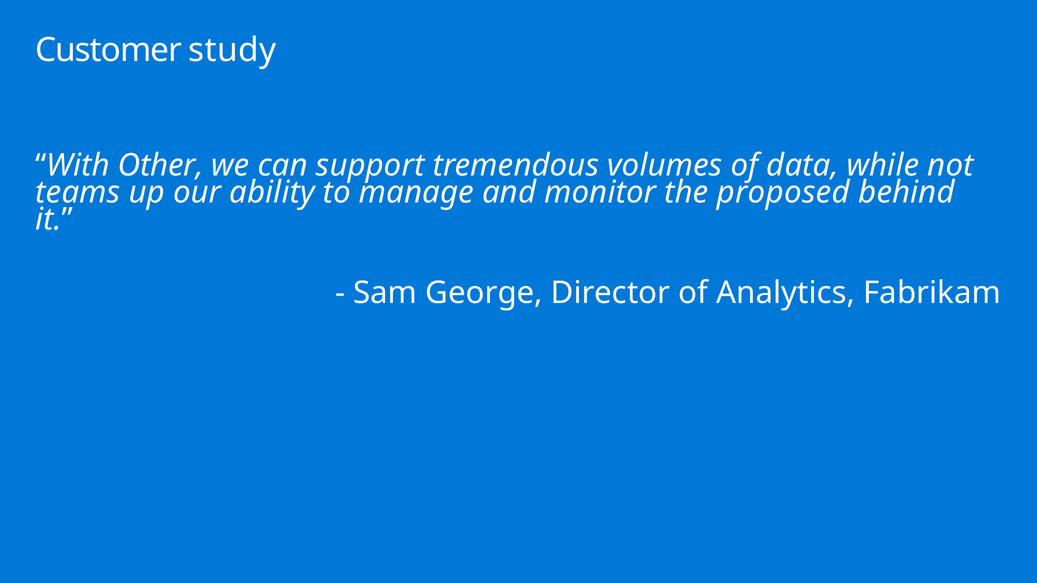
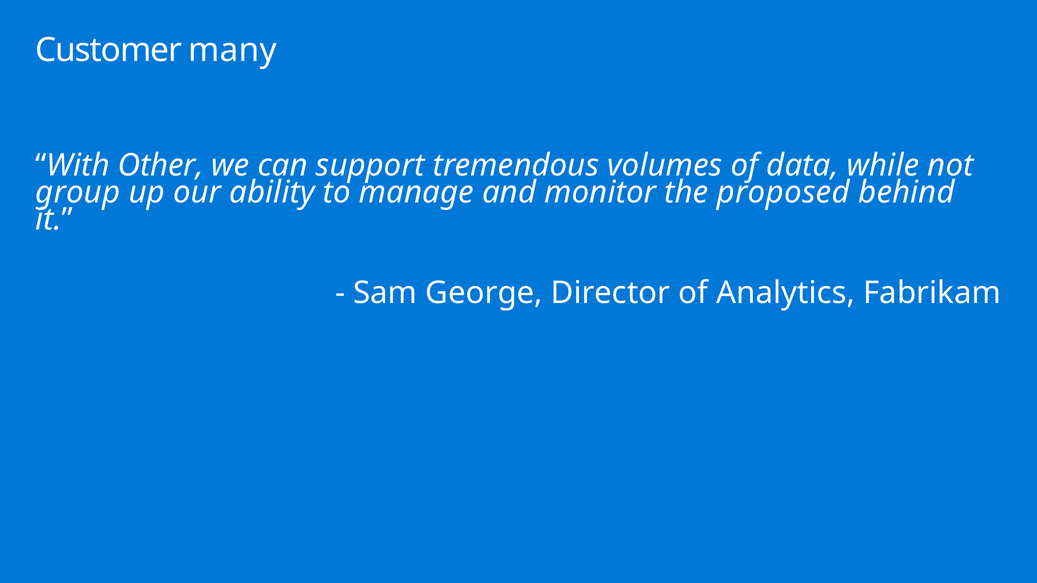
study: study -> many
teams: teams -> group
